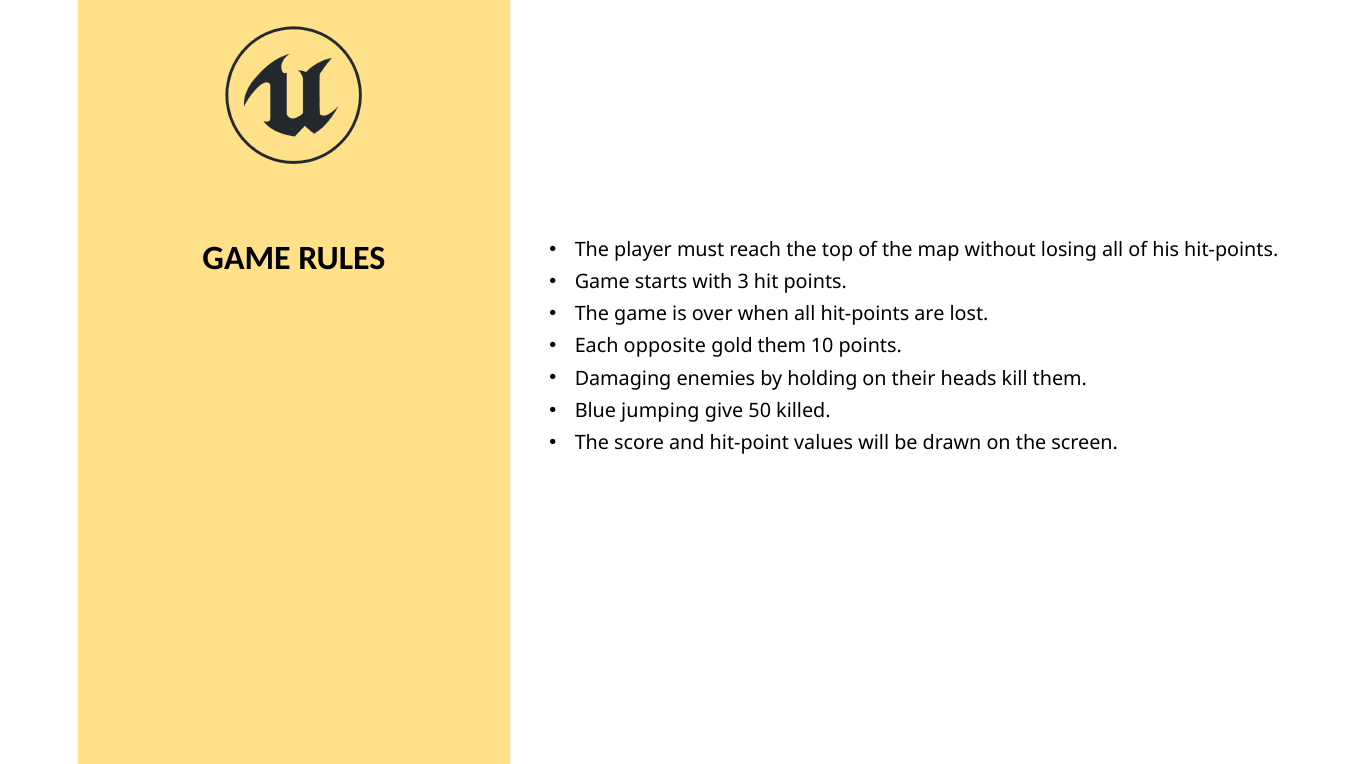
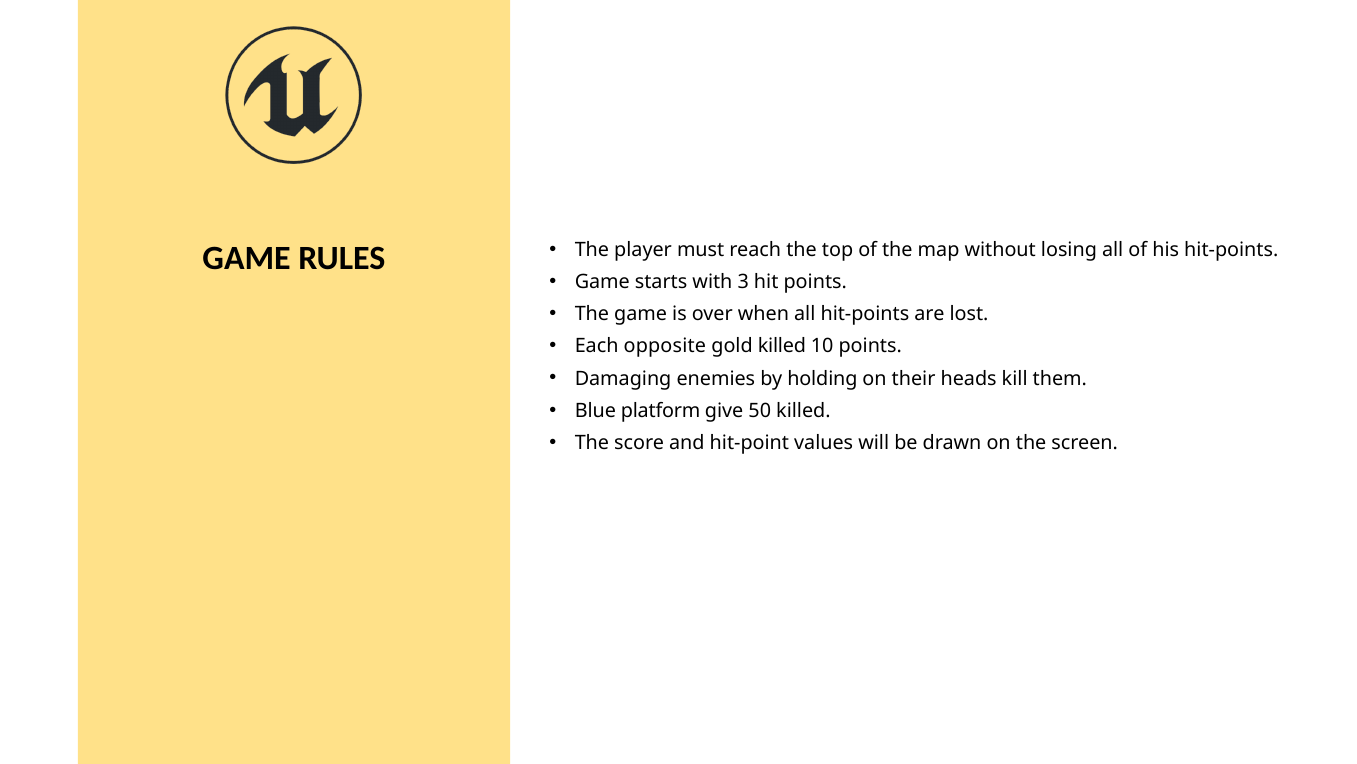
gold them: them -> killed
jumping: jumping -> platform
